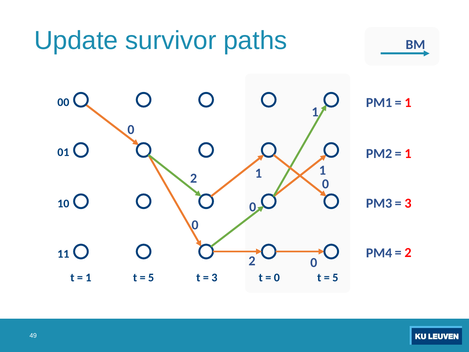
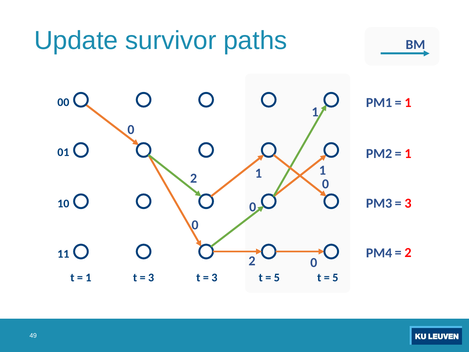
5 at (151, 277): 5 -> 3
0 at (277, 277): 0 -> 5
